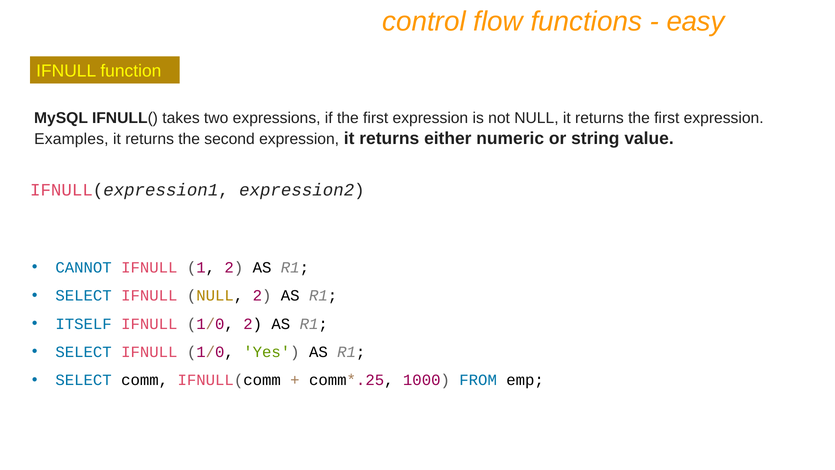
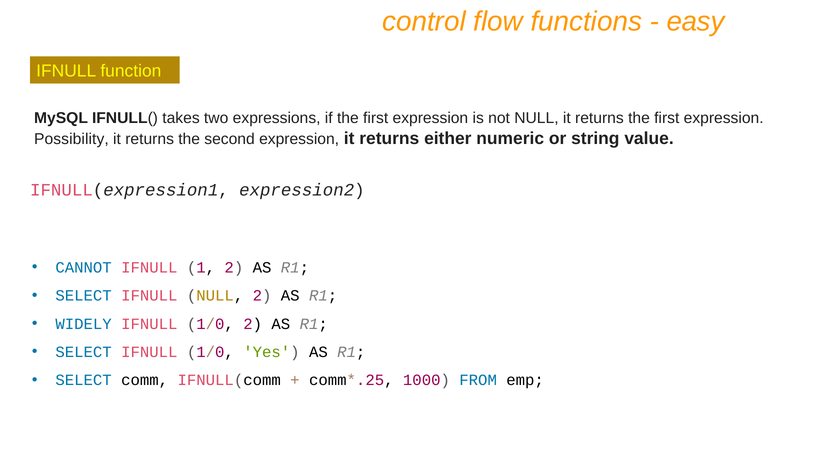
Examples: Examples -> Possibility
ITSELF: ITSELF -> WIDELY
